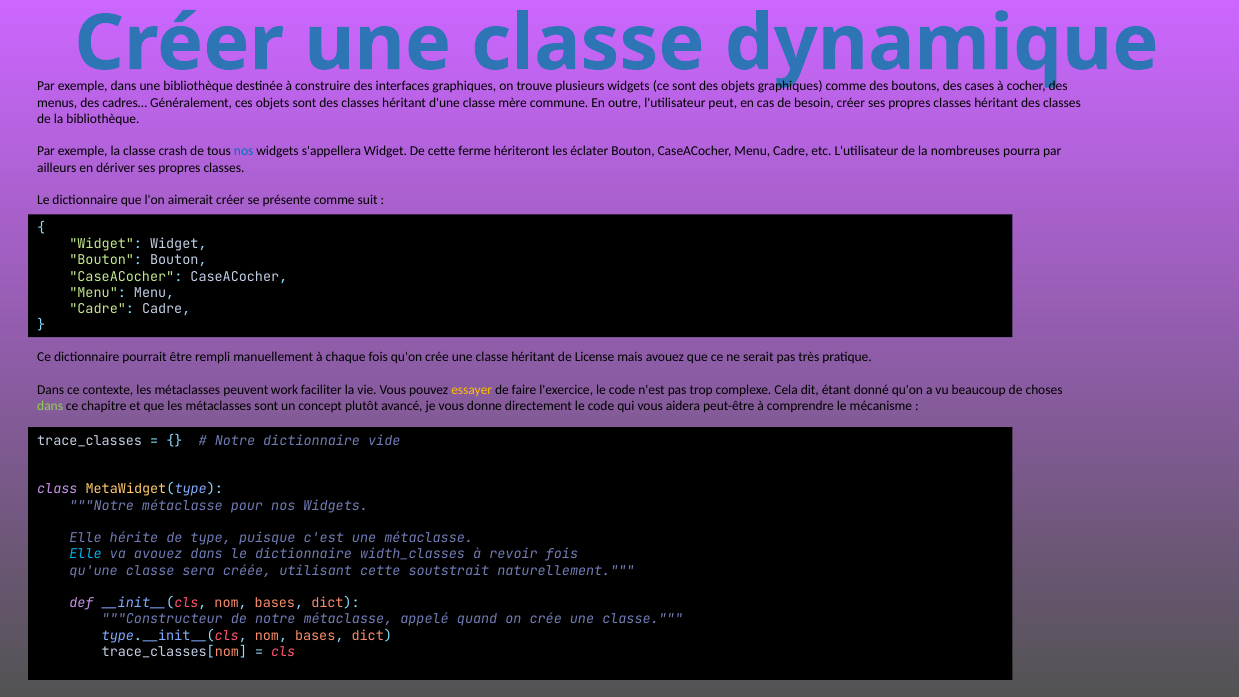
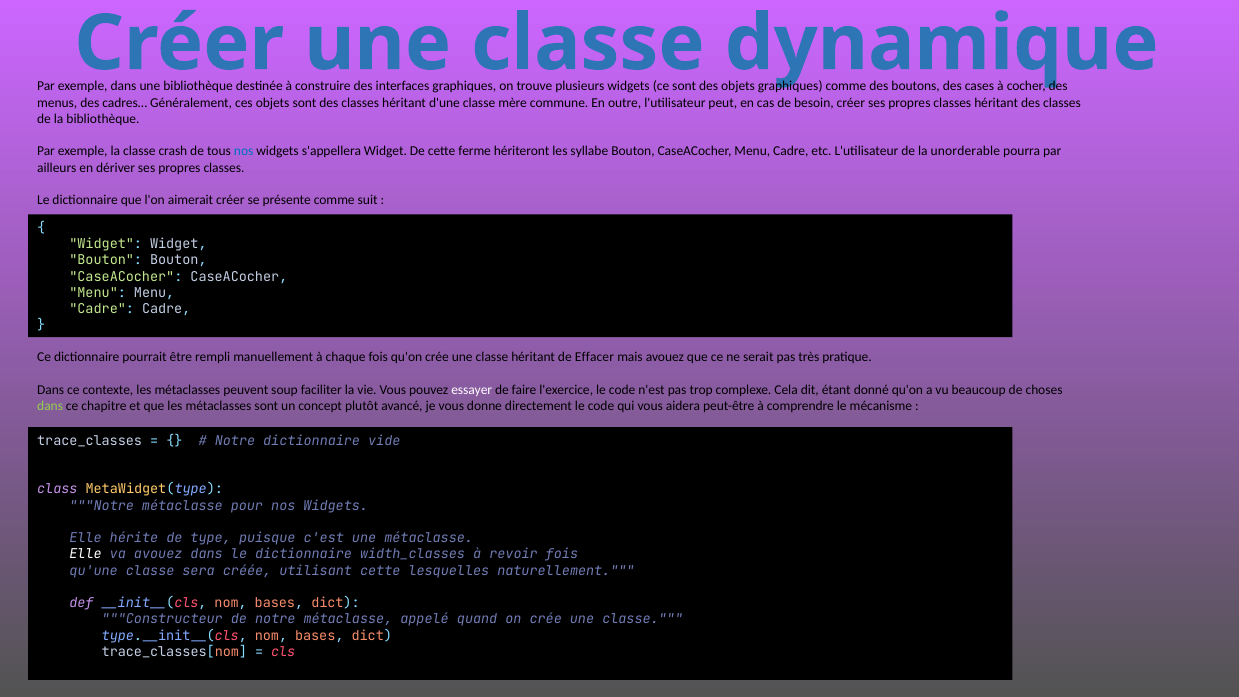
éclater: éclater -> syllabe
nombreuses: nombreuses -> unorderable
License: License -> Effacer
work: work -> soup
essayer colour: yellow -> white
Elle at (86, 554) colour: light blue -> white
soutstrait: soutstrait -> lesquelles
